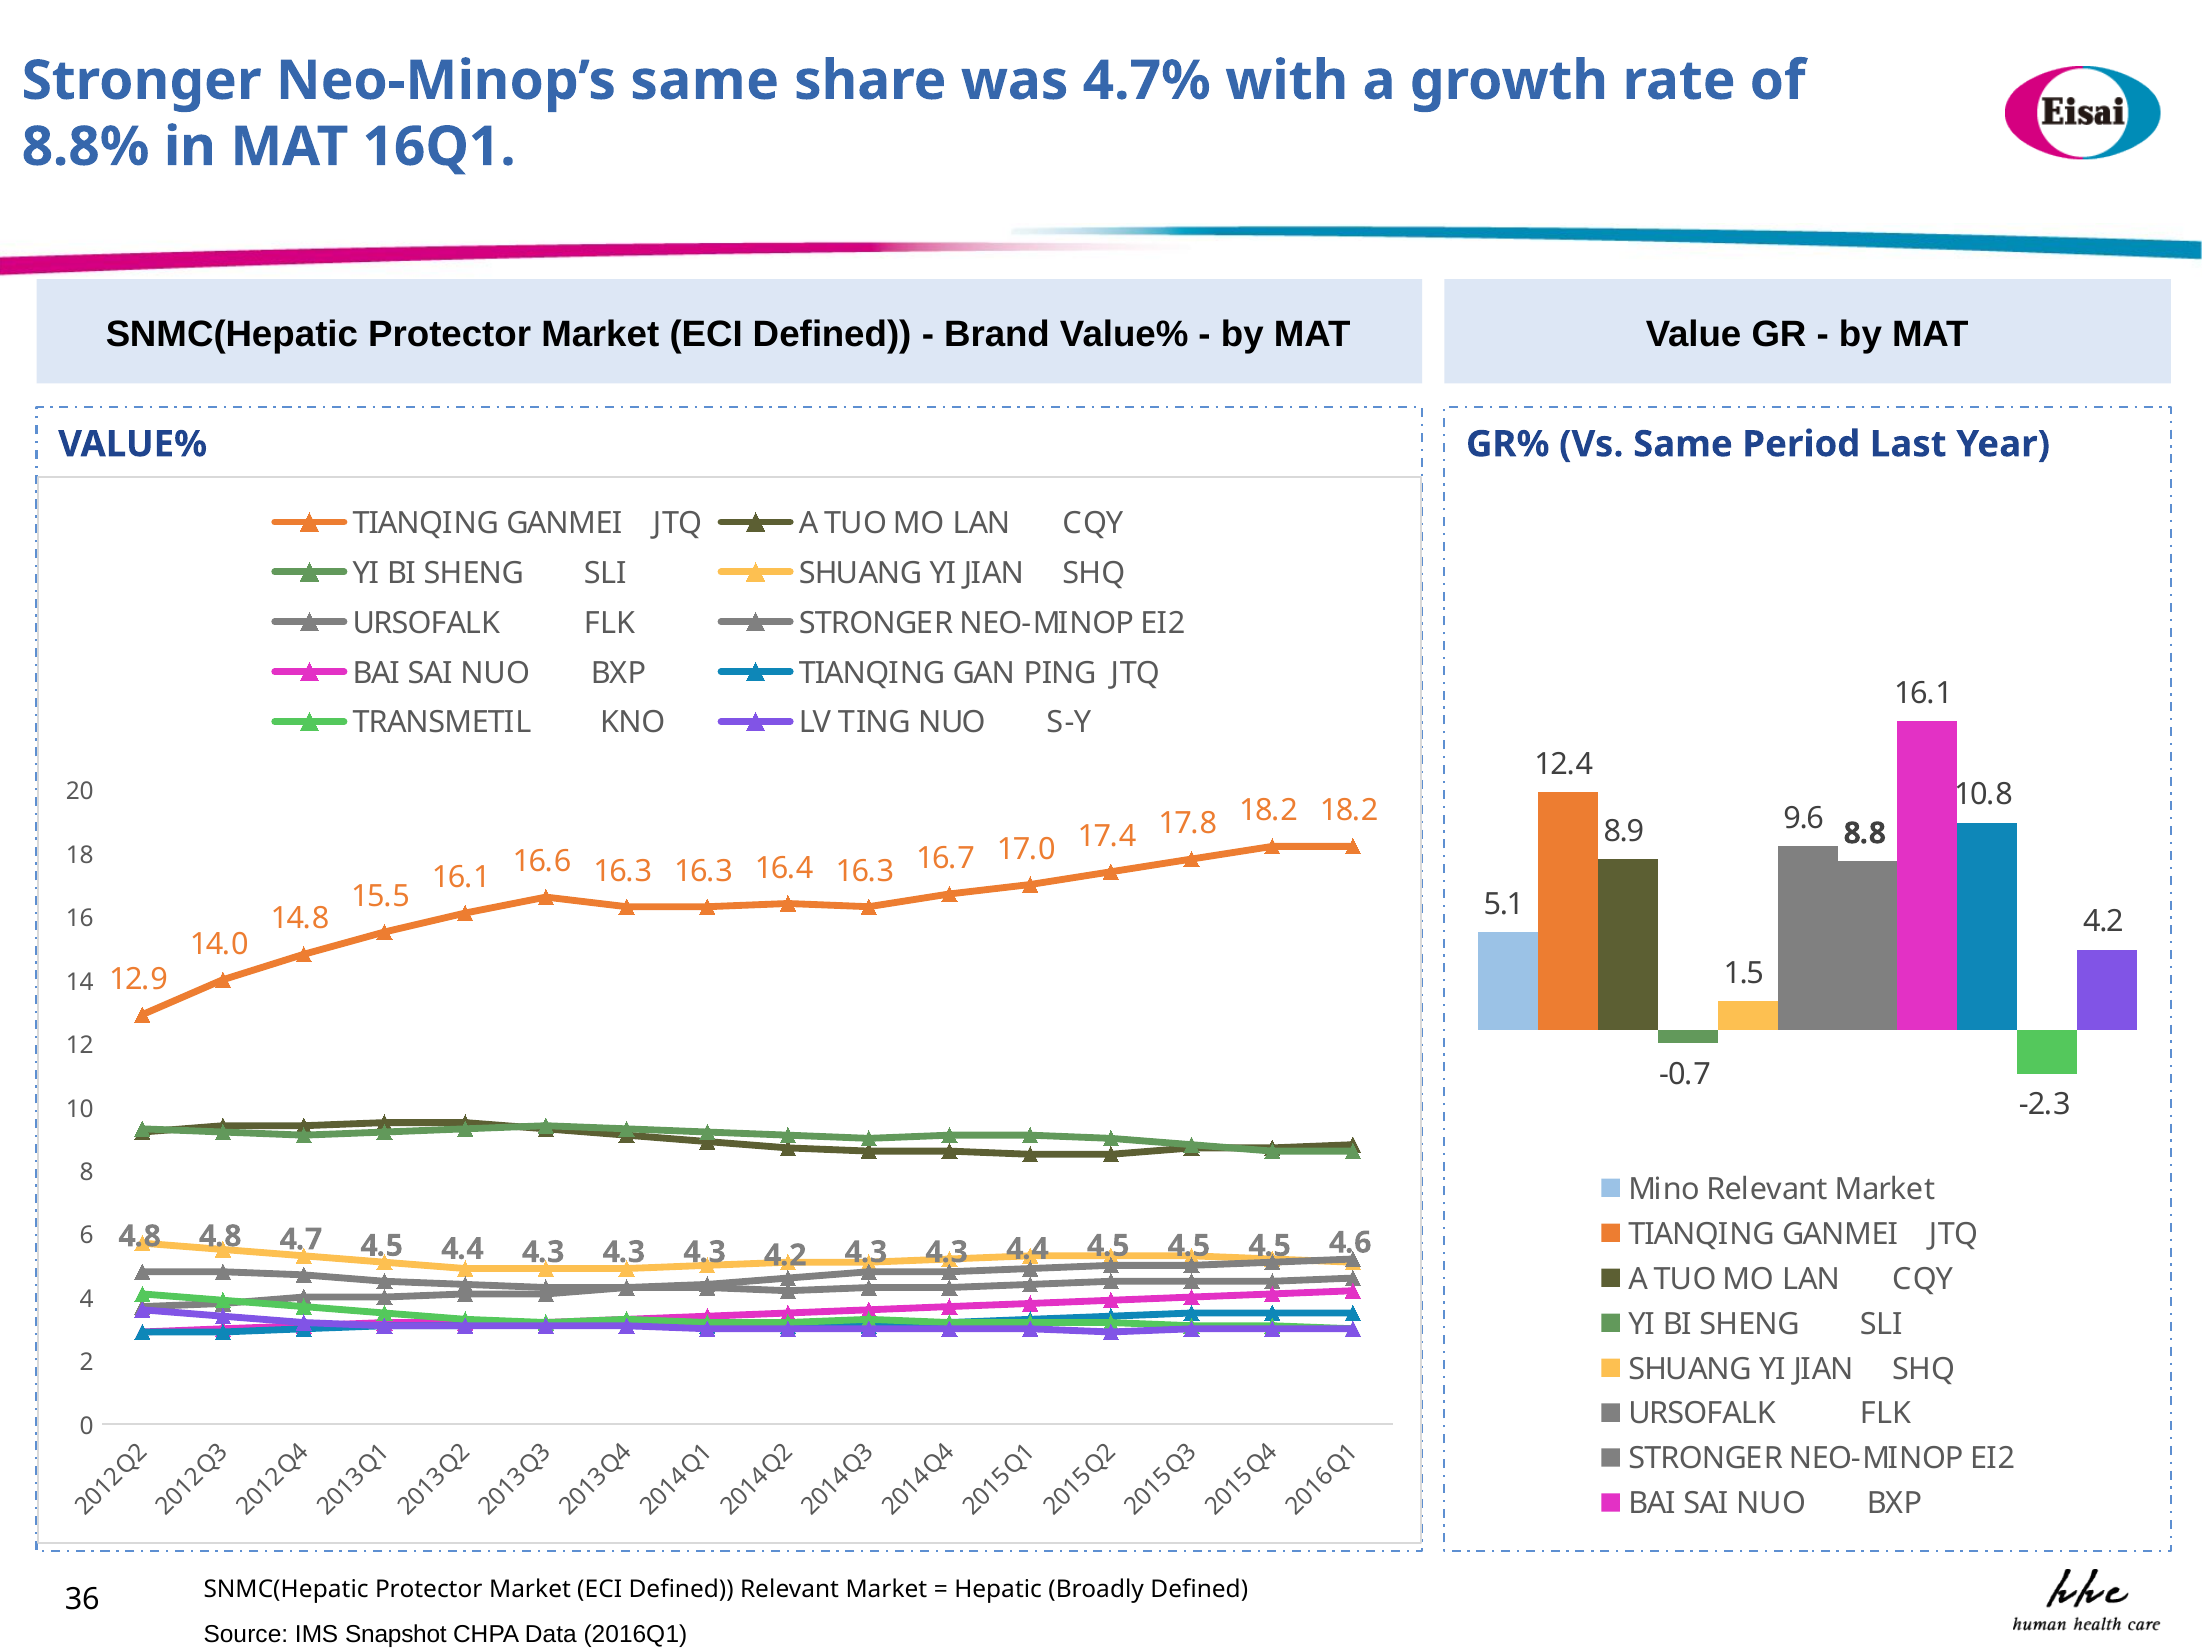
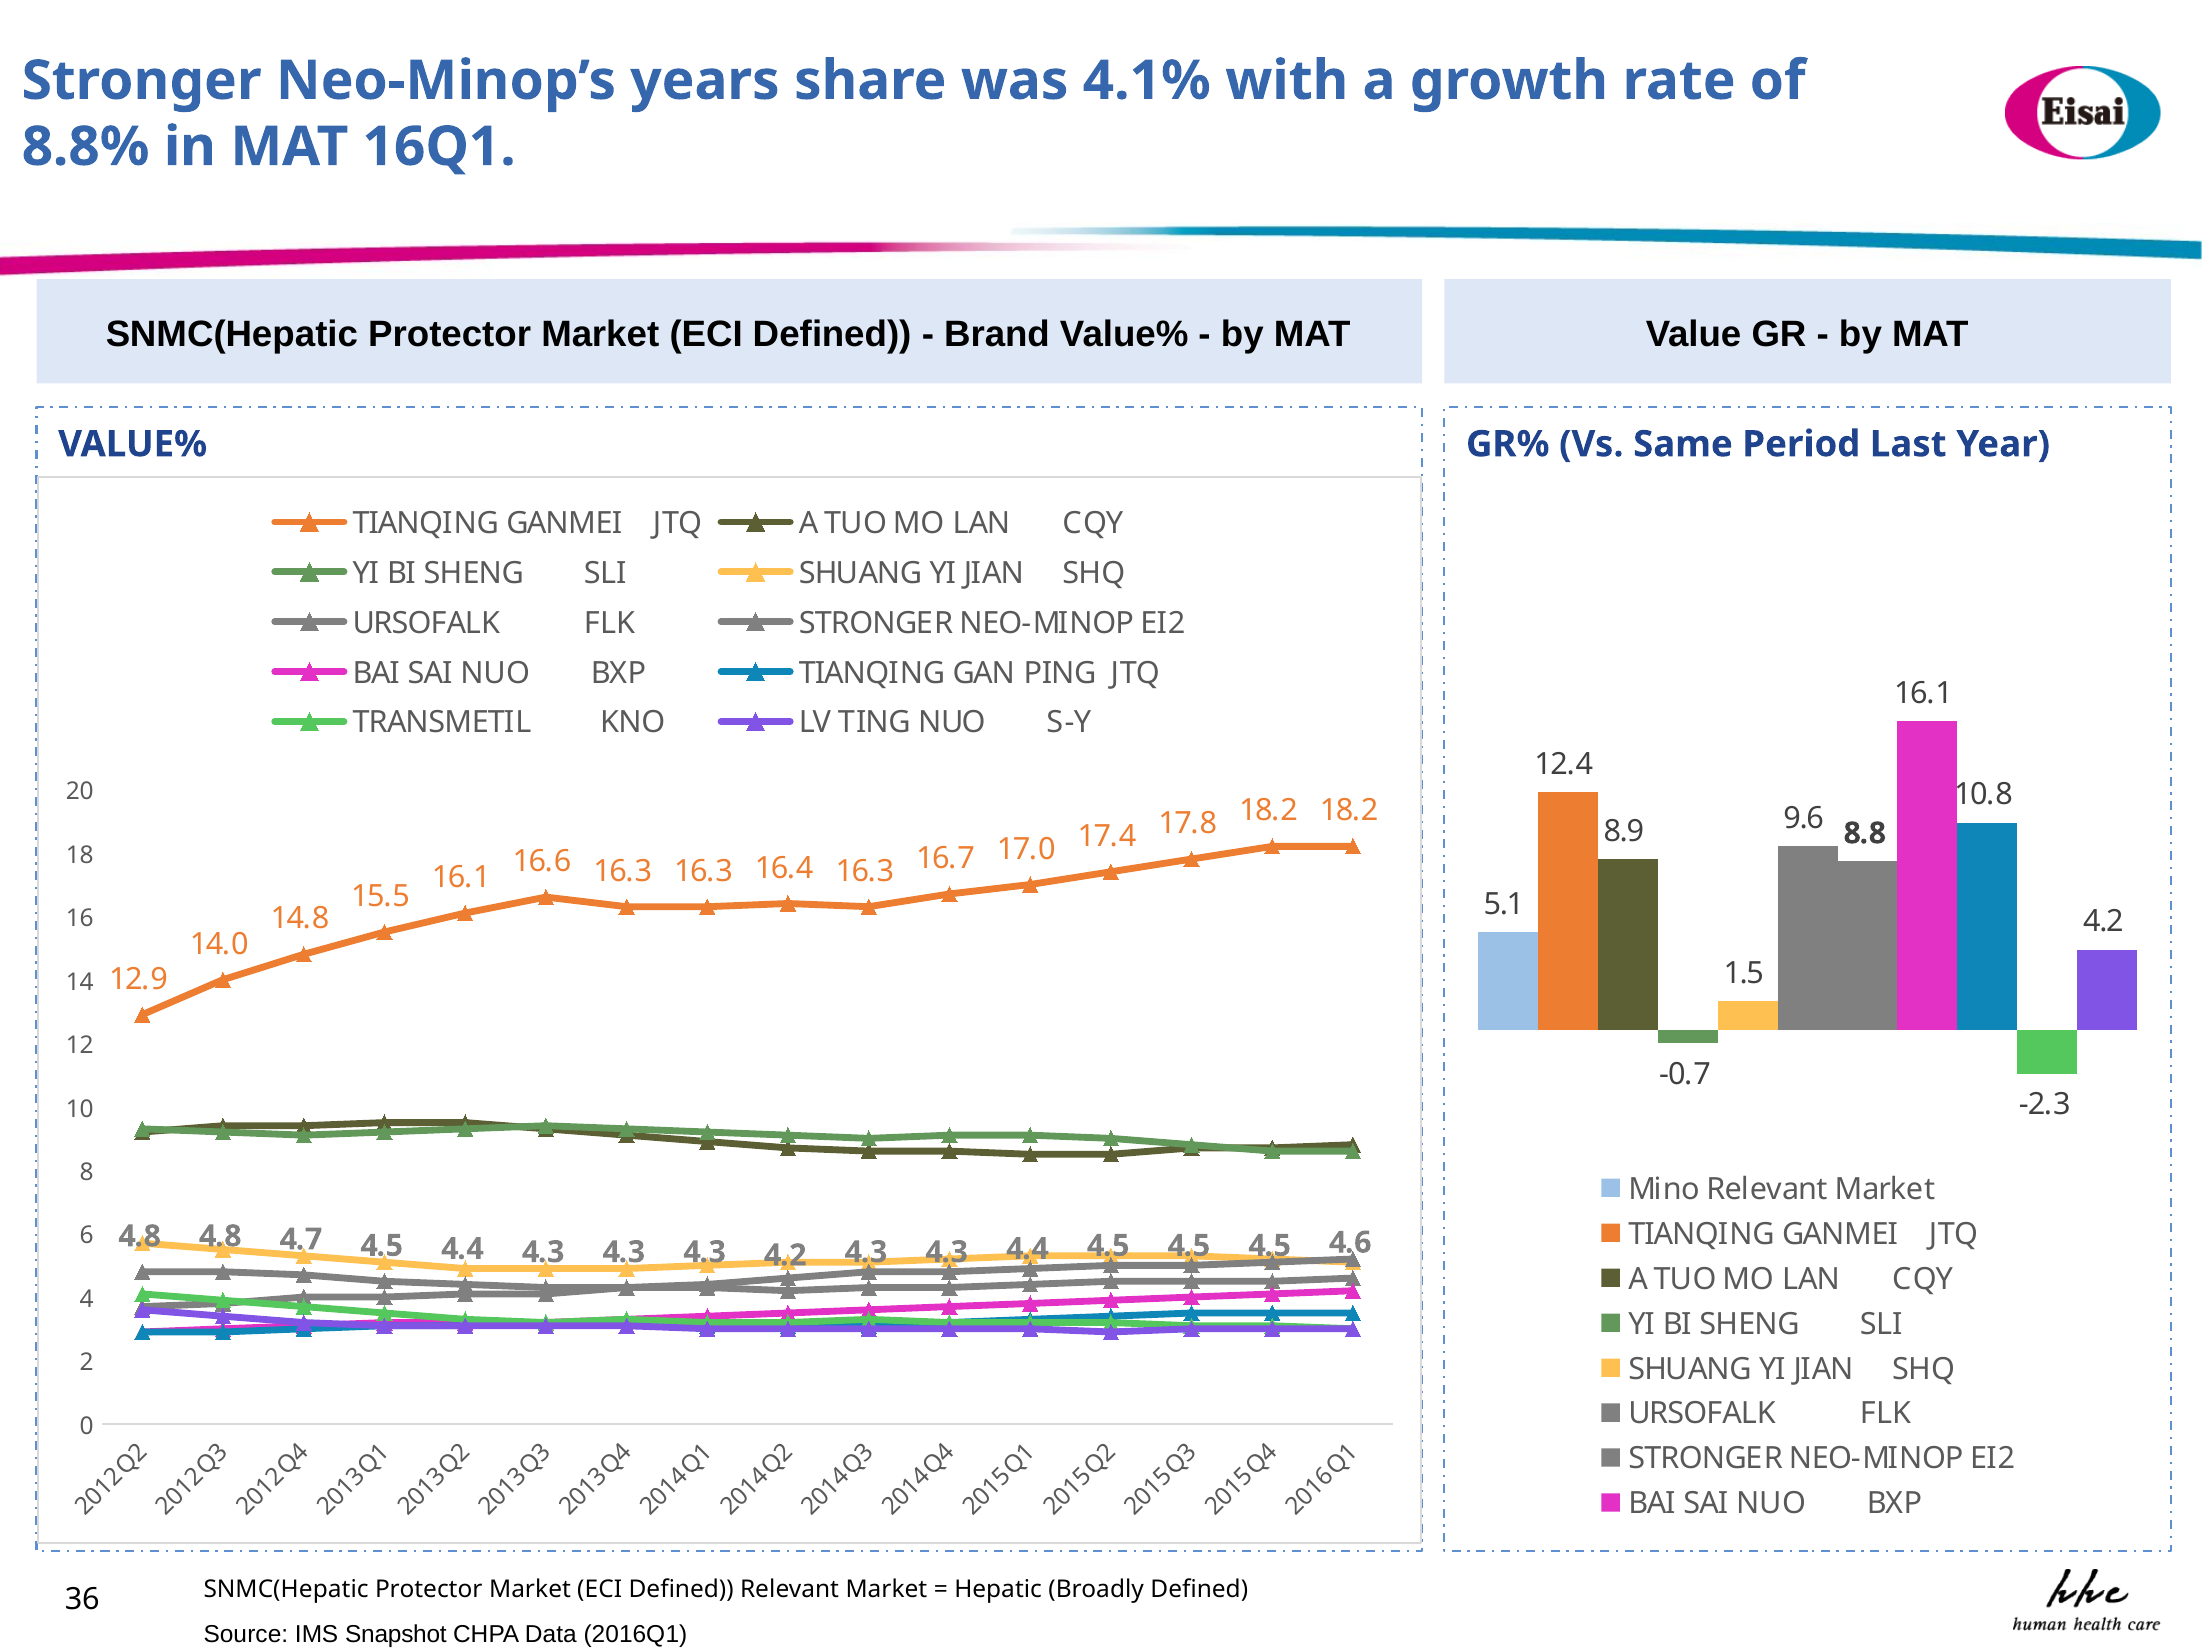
Neo-Minop’s same: same -> years
4.7%: 4.7% -> 4.1%
